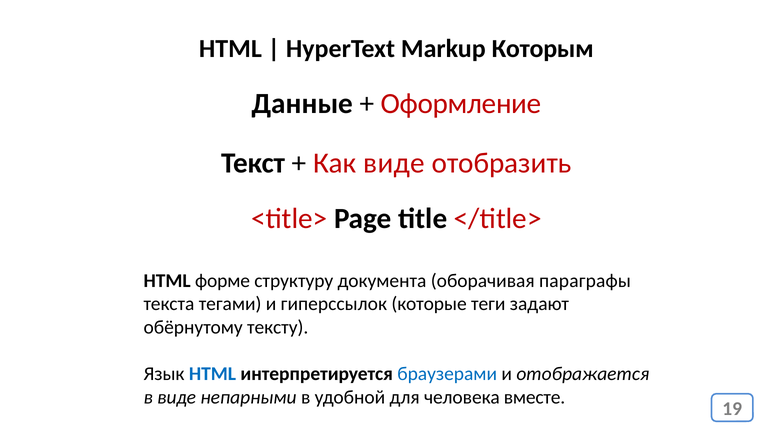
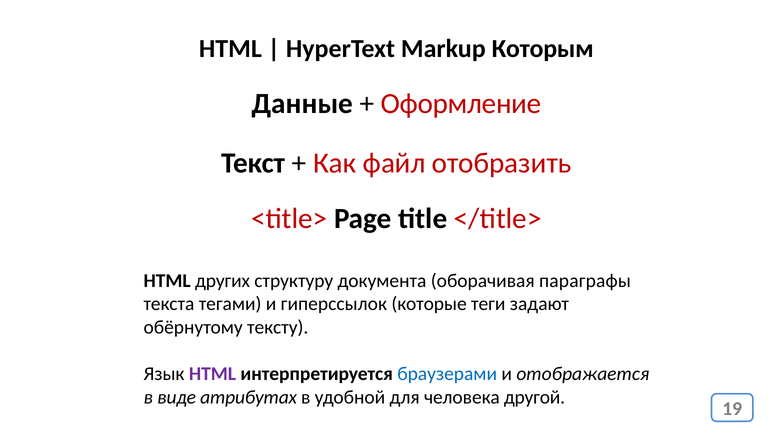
Как виде: виде -> файл
форме: форме -> других
HTML at (212, 374) colour: blue -> purple
непарными: непарными -> атрибутах
вместе: вместе -> другой
